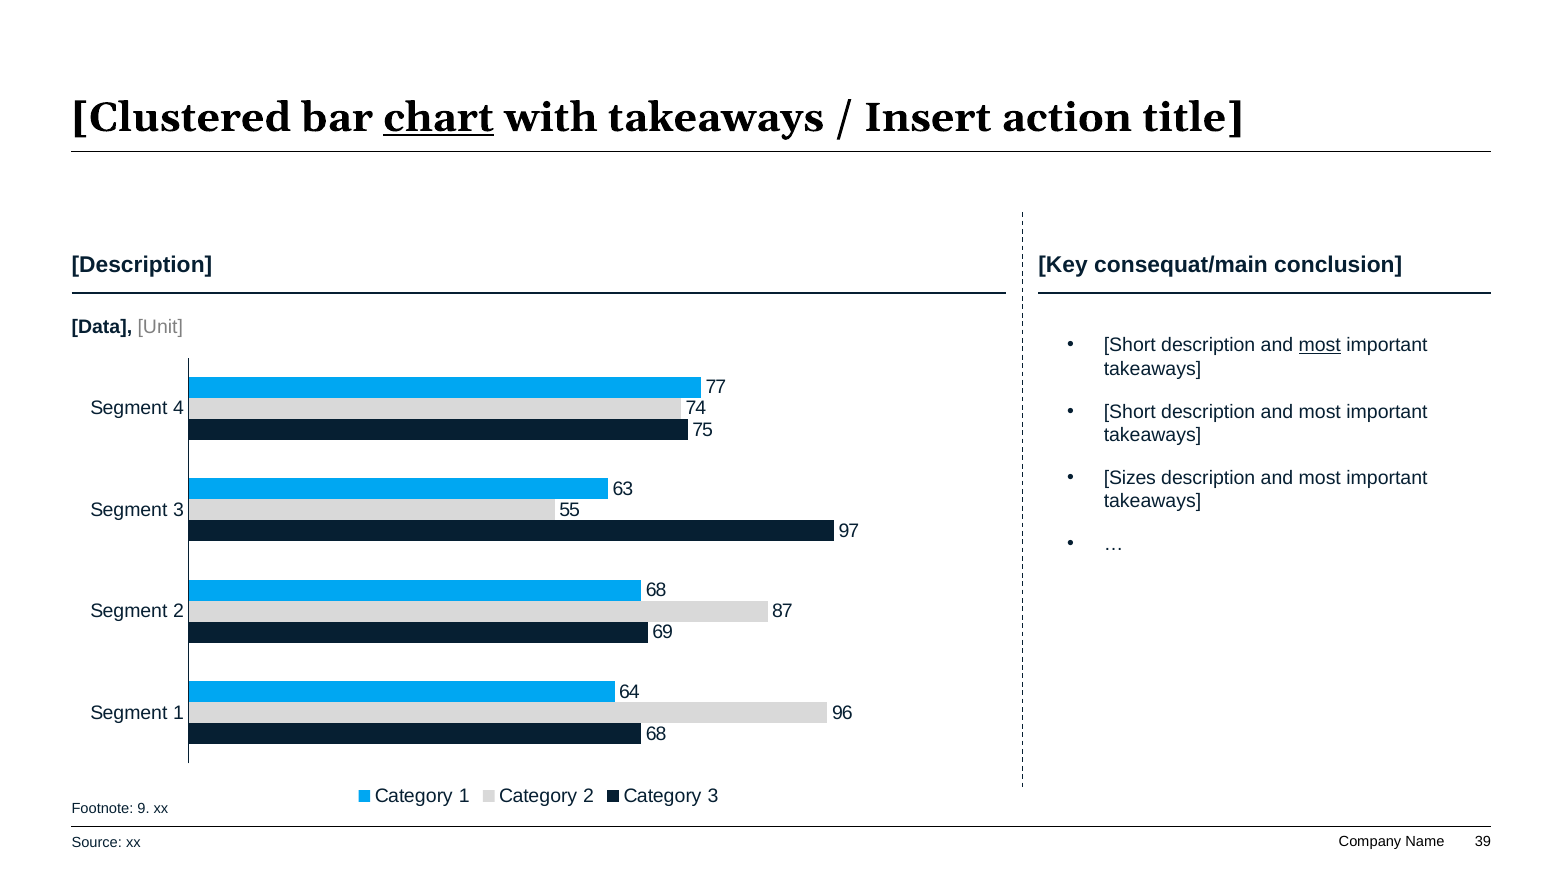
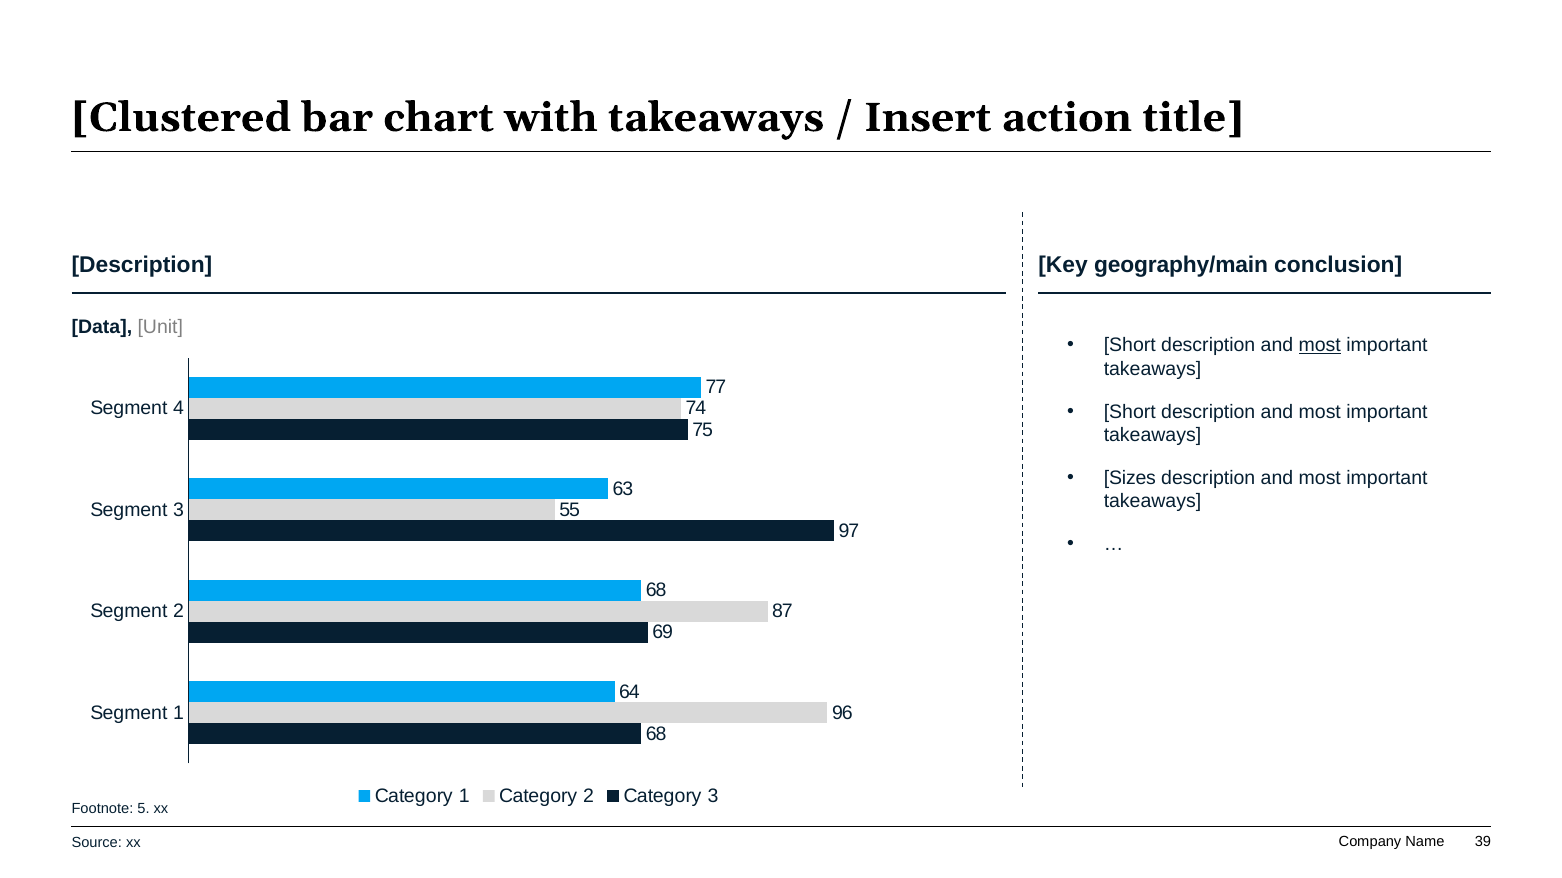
chart underline: present -> none
consequat/main: consequat/main -> geography/main
9: 9 -> 5
